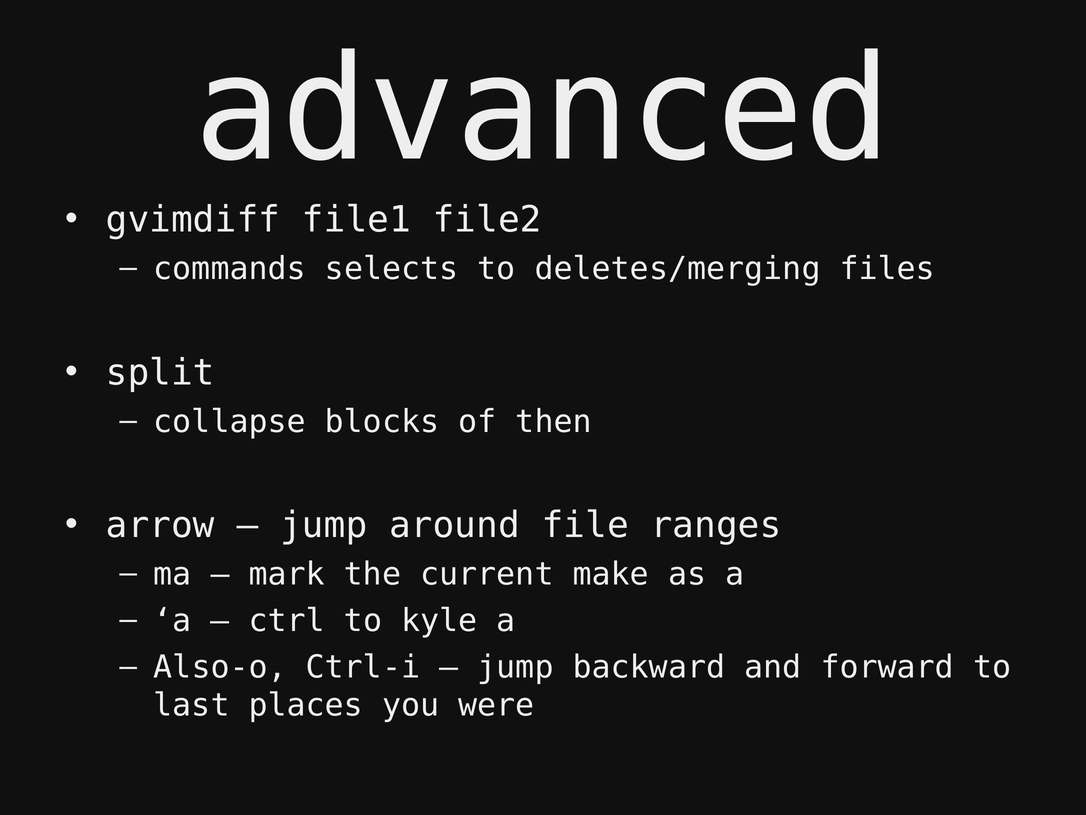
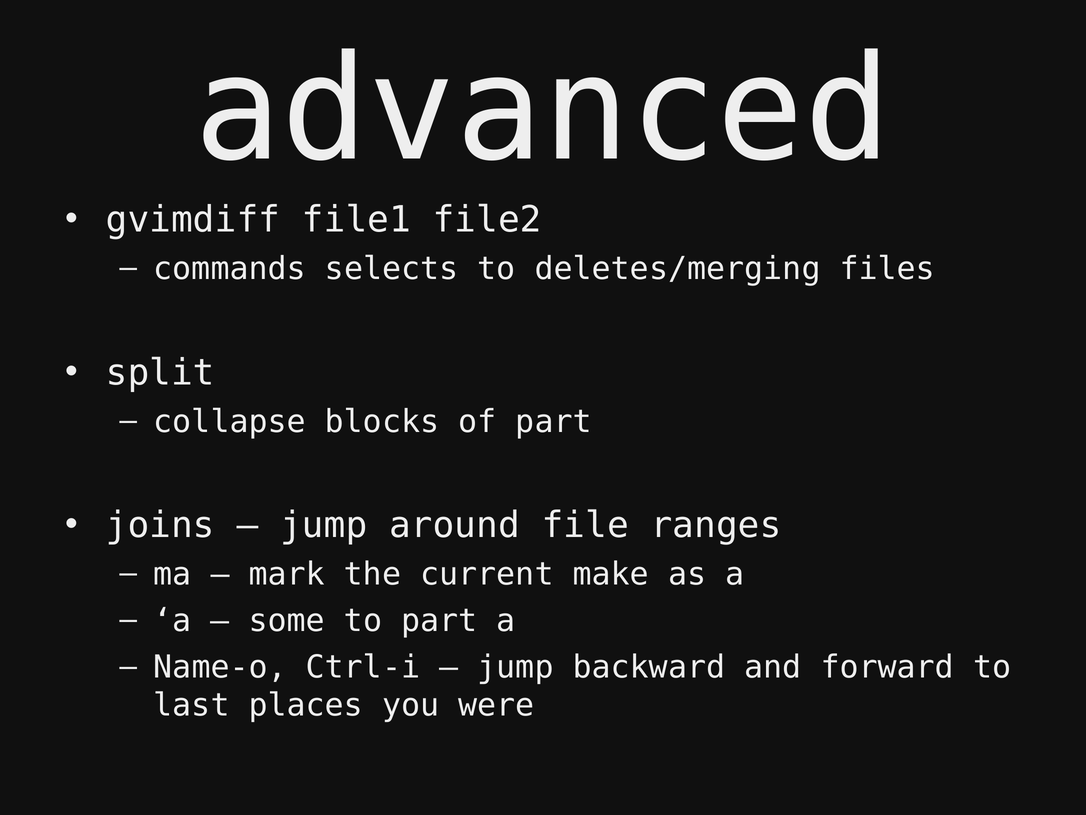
of then: then -> part
arrow: arrow -> joins
ctrl: ctrl -> some
to kyle: kyle -> part
Also-o: Also-o -> Name-o
